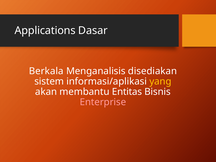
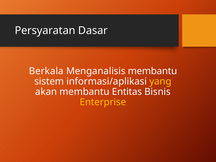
Applications: Applications -> Persyaratan
Menganalisis disediakan: disediakan -> membantu
Enterprise colour: pink -> yellow
